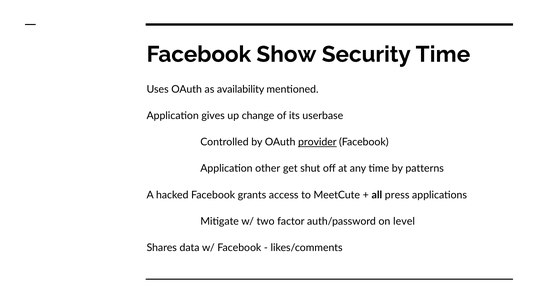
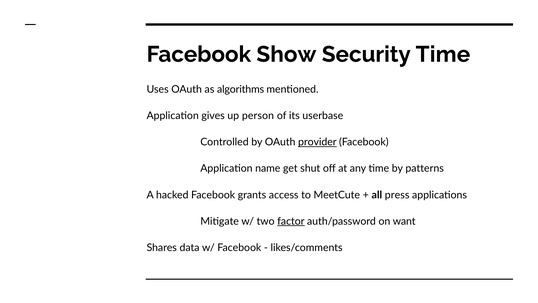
availability: availability -> algorithms
change: change -> person
other: other -> name
factor underline: none -> present
level: level -> want
